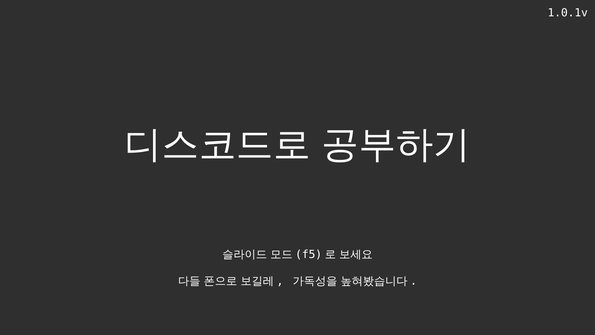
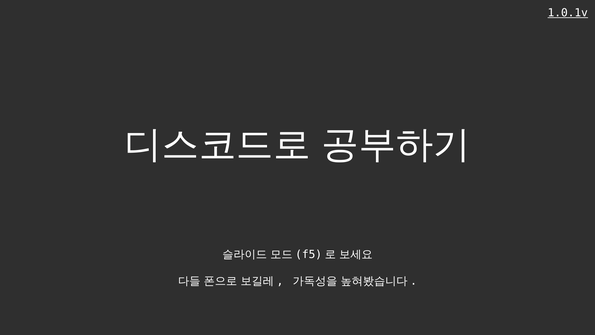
1.0.1v underline: none -> present
